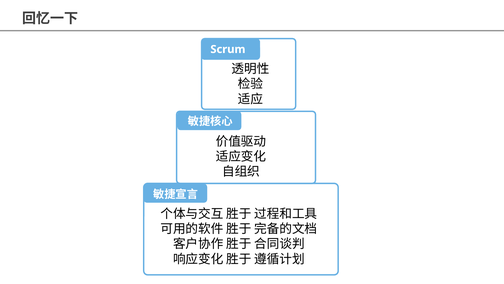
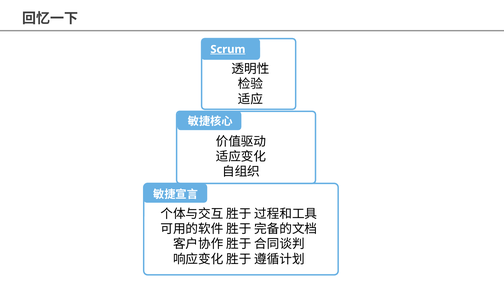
Scrum underline: none -> present
